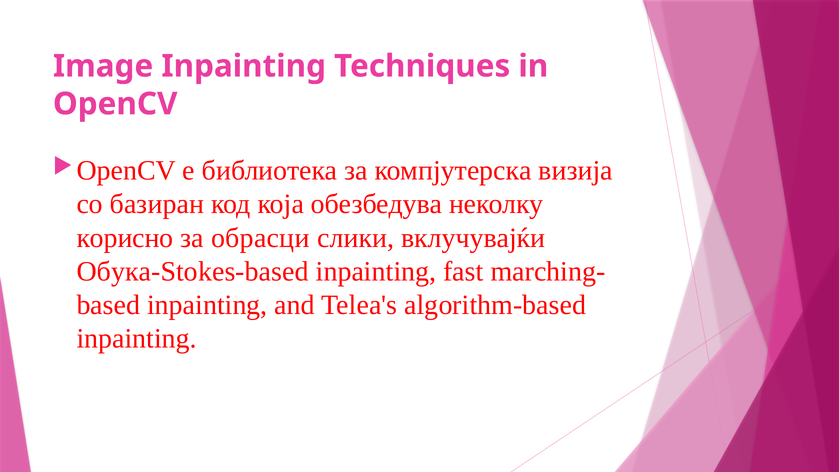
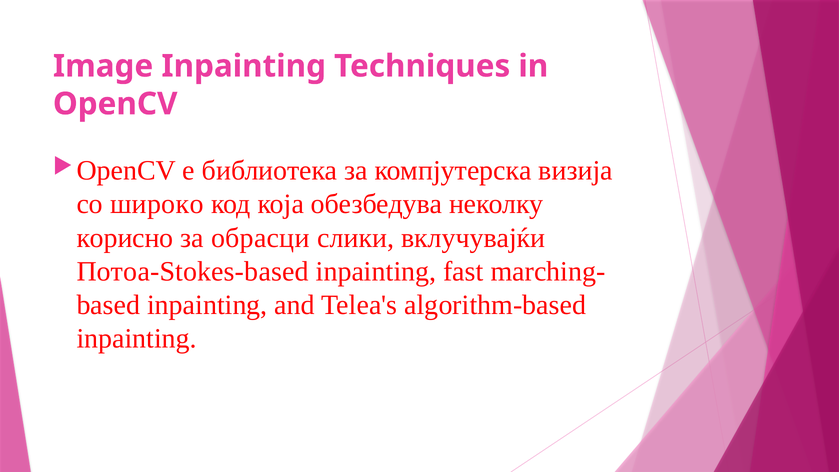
базиран: базиран -> широко
Обука-Stokes-based: Обука-Stokes-based -> Потоа-Stokes-based
